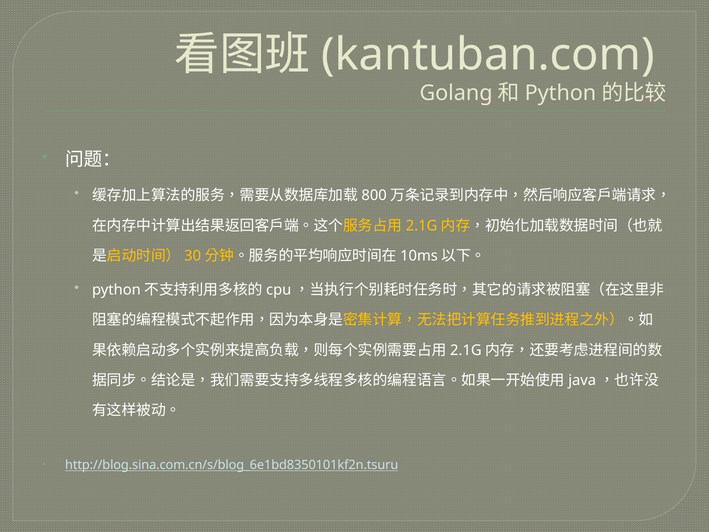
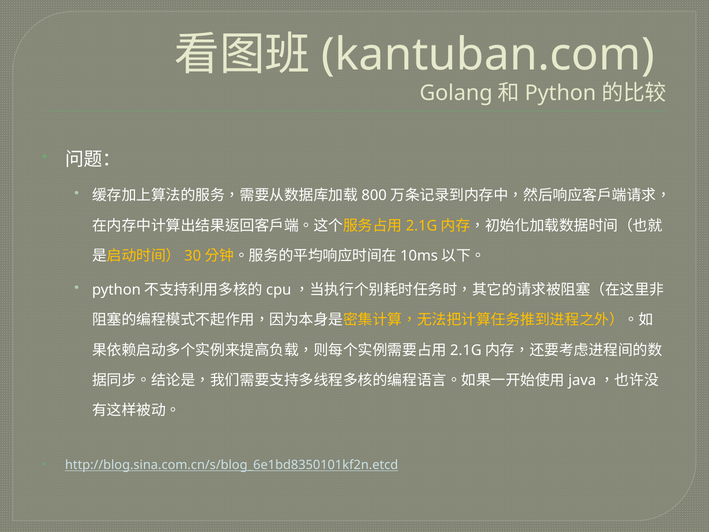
http://blog.sina.com.cn/s/blog_6e1bd8350101kf2n.tsuru: http://blog.sina.com.cn/s/blog_6e1bd8350101kf2n.tsuru -> http://blog.sina.com.cn/s/blog_6e1bd8350101kf2n.etcd
